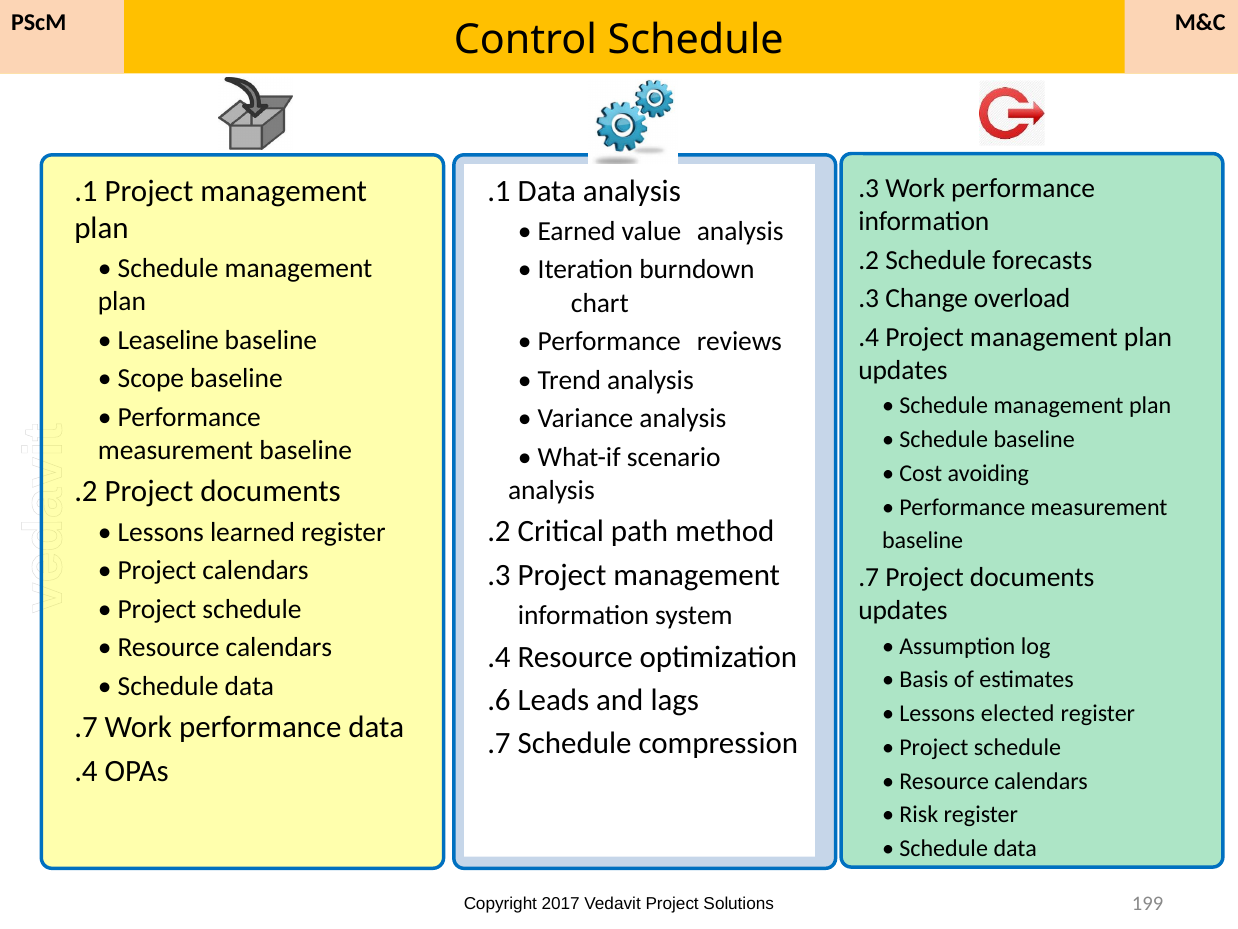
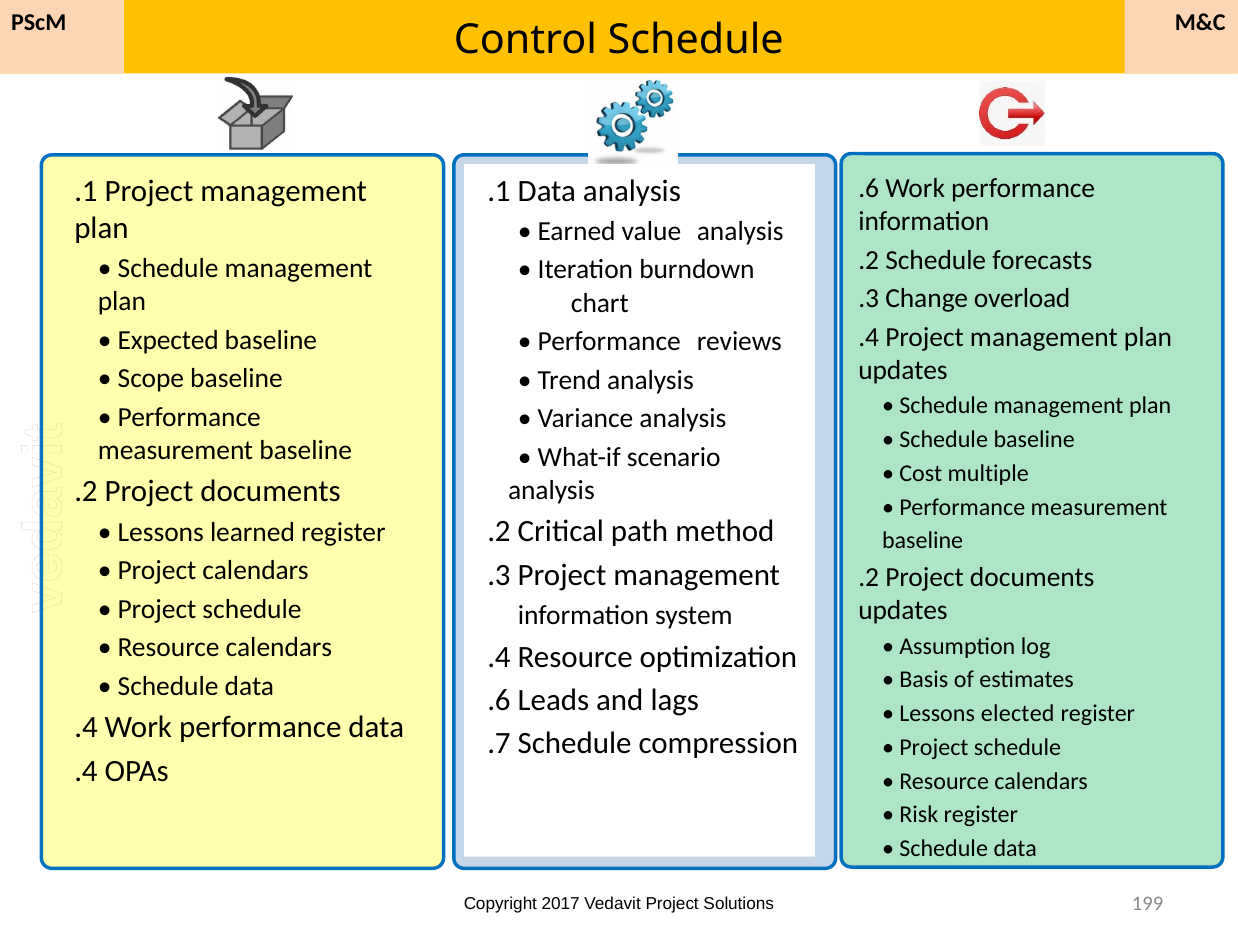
.3 at (869, 189): .3 -> .6
Leaseline: Leaseline -> Expected
avoiding: avoiding -> multiple
.7 at (869, 577): .7 -> .2
.7 at (86, 727): .7 -> .4
